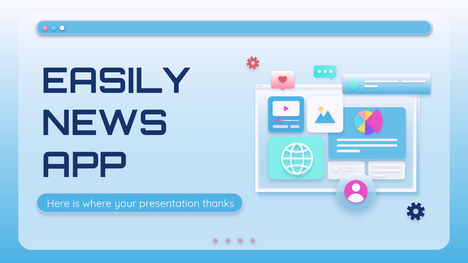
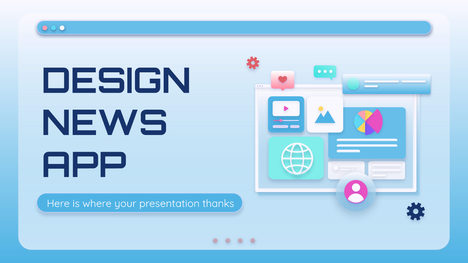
EASILY: EASILY -> DESIGN
